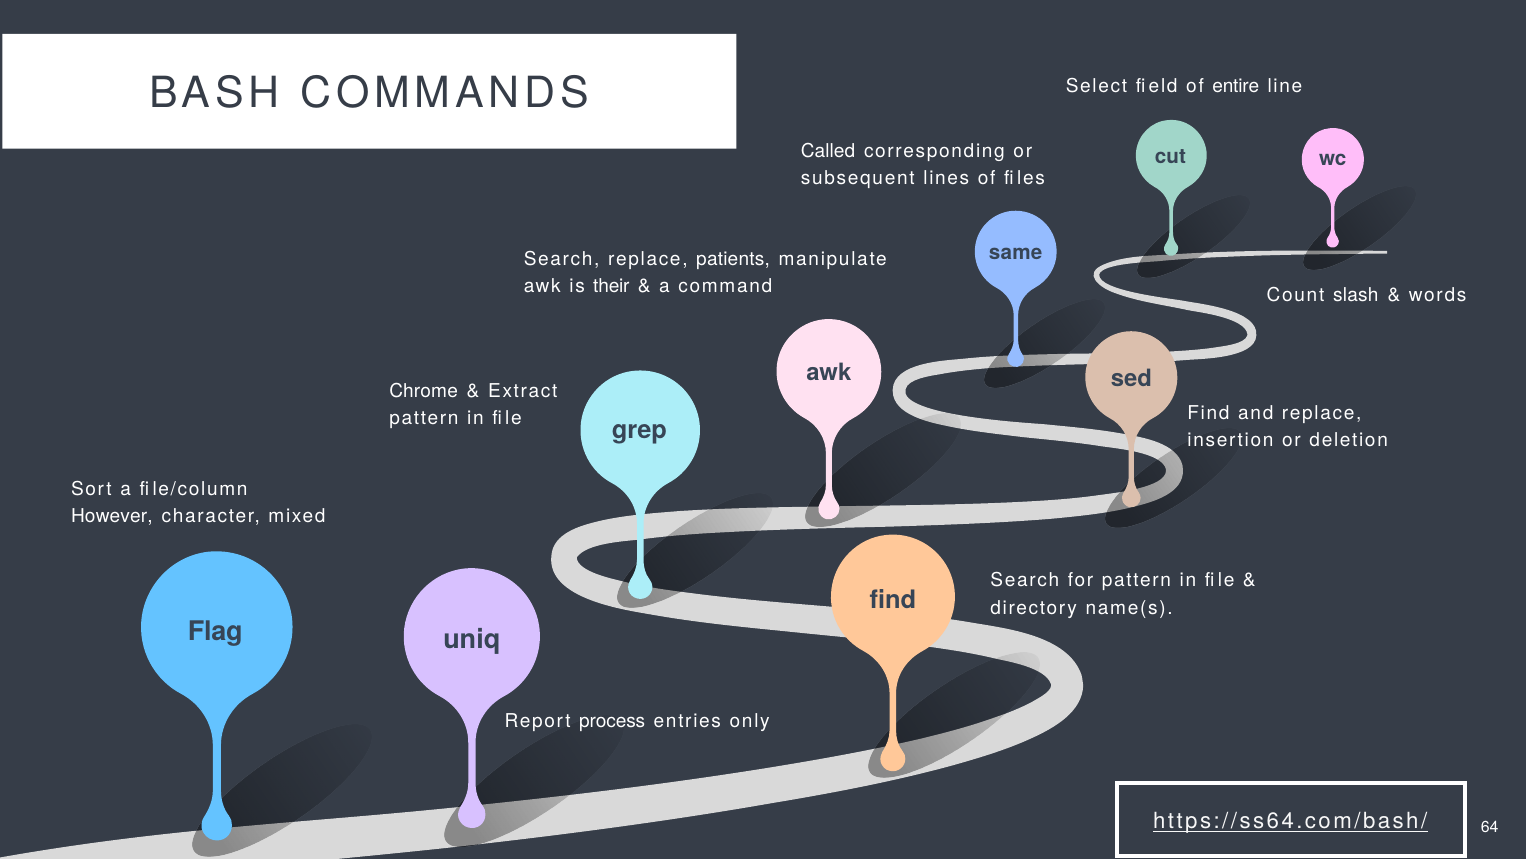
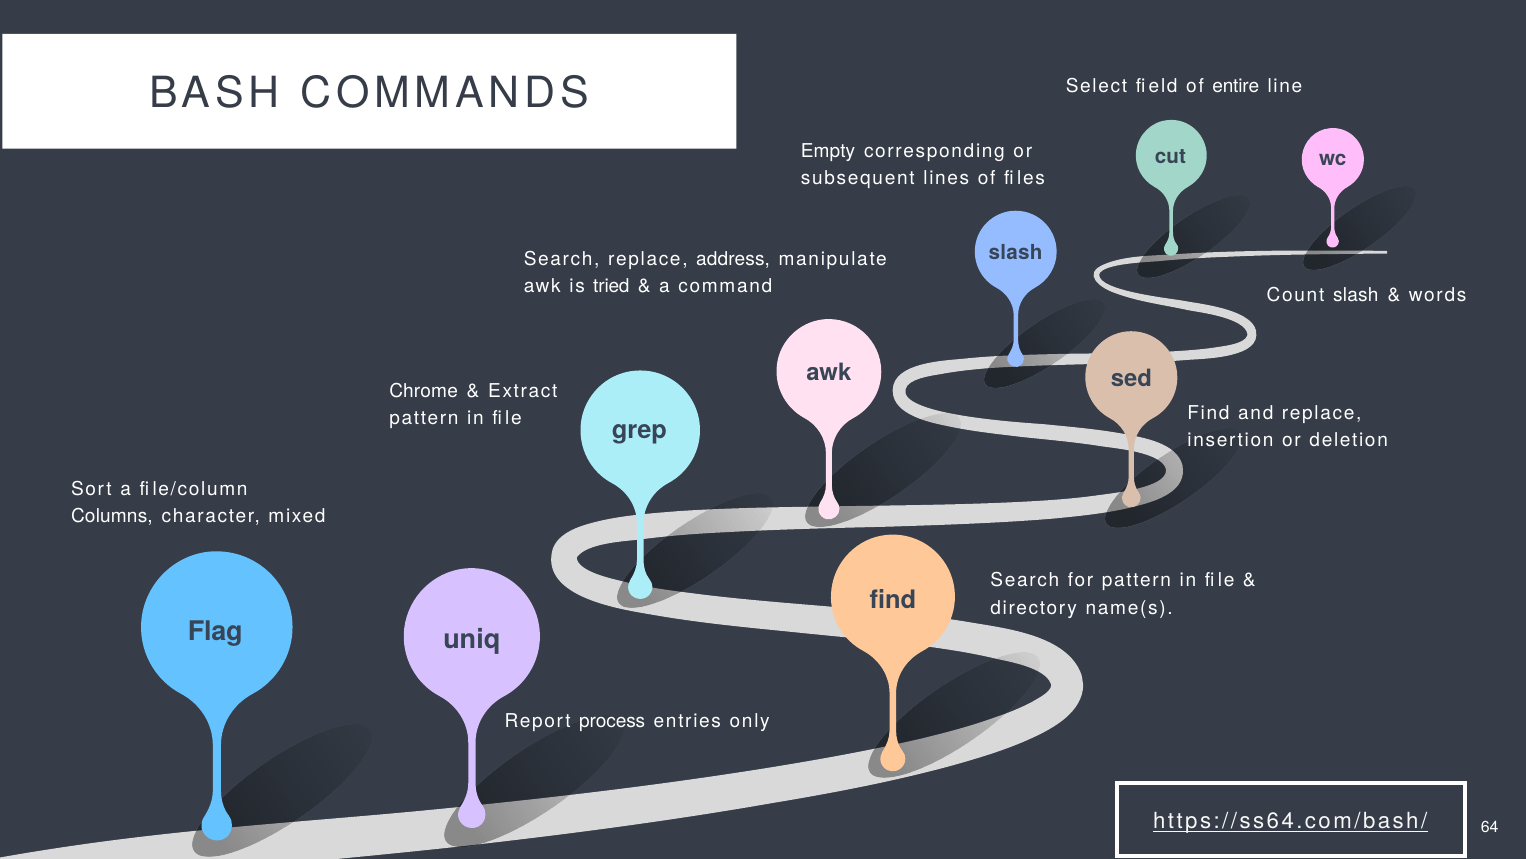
Called: Called -> Empty
same at (1016, 252): same -> slash
patients: patients -> address
their: their -> tried
However: However -> Columns
